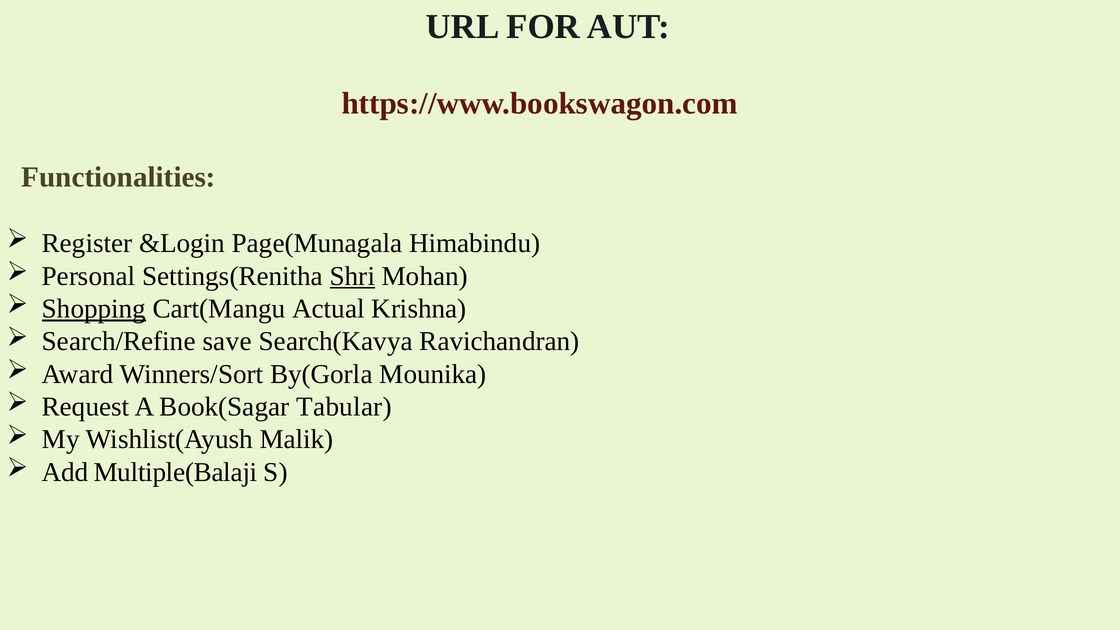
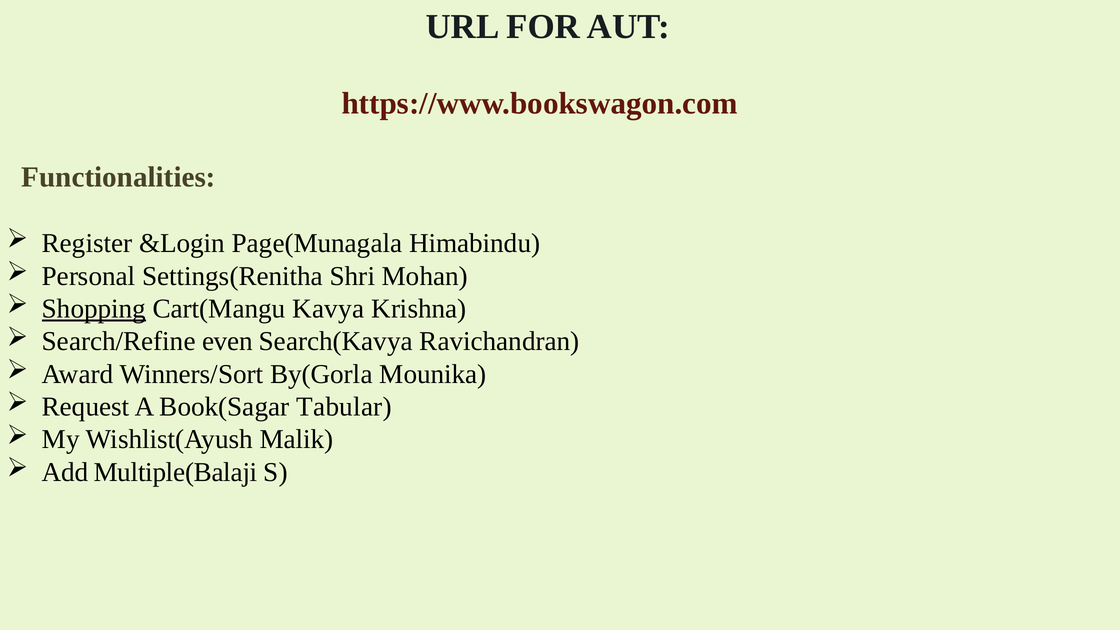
Shri underline: present -> none
Actual: Actual -> Kavya
save: save -> even
